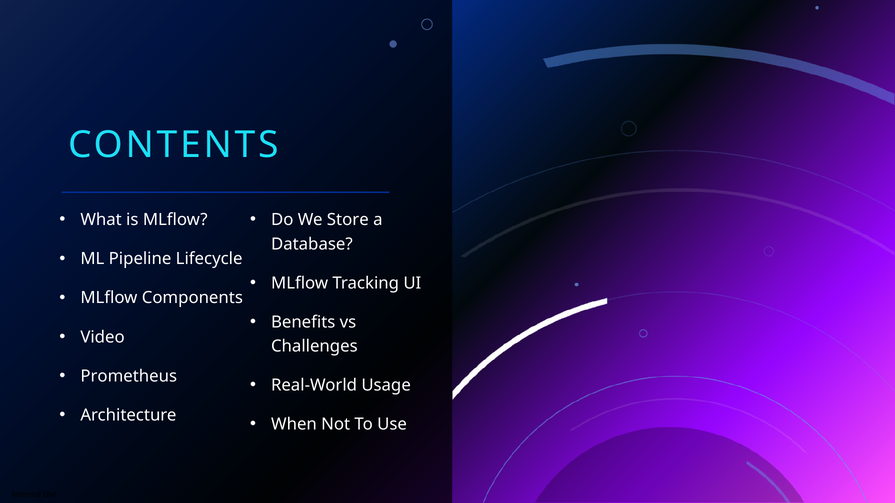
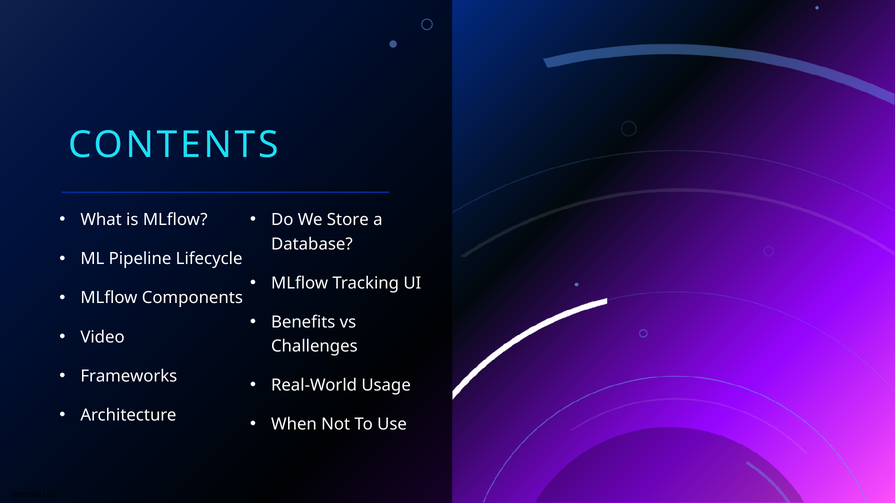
Prometheus: Prometheus -> Frameworks
